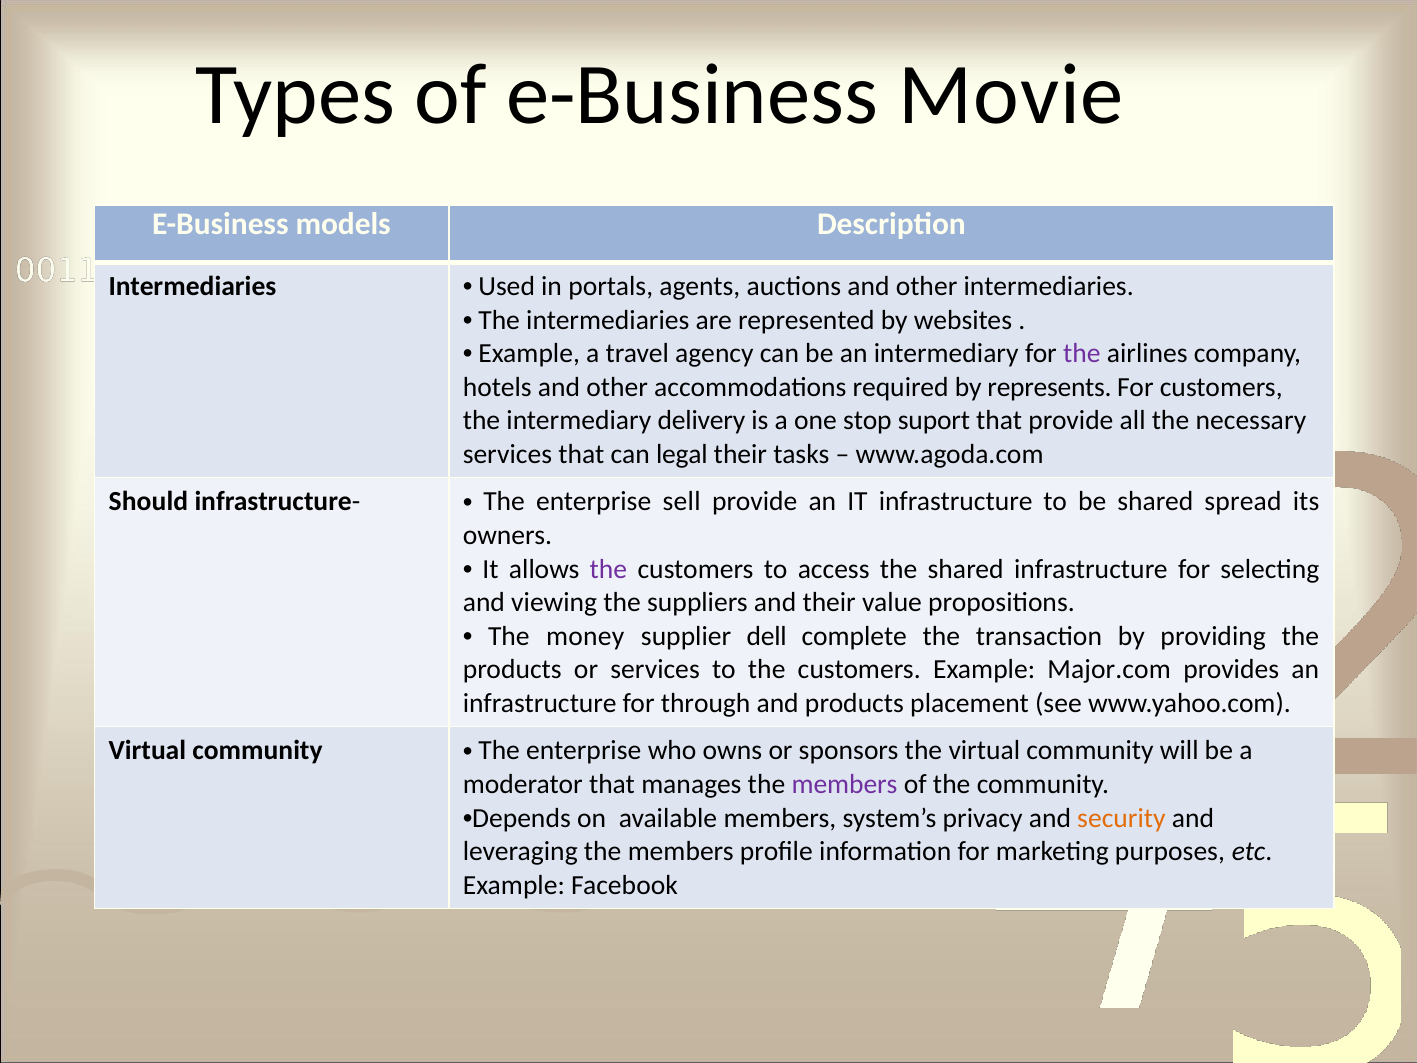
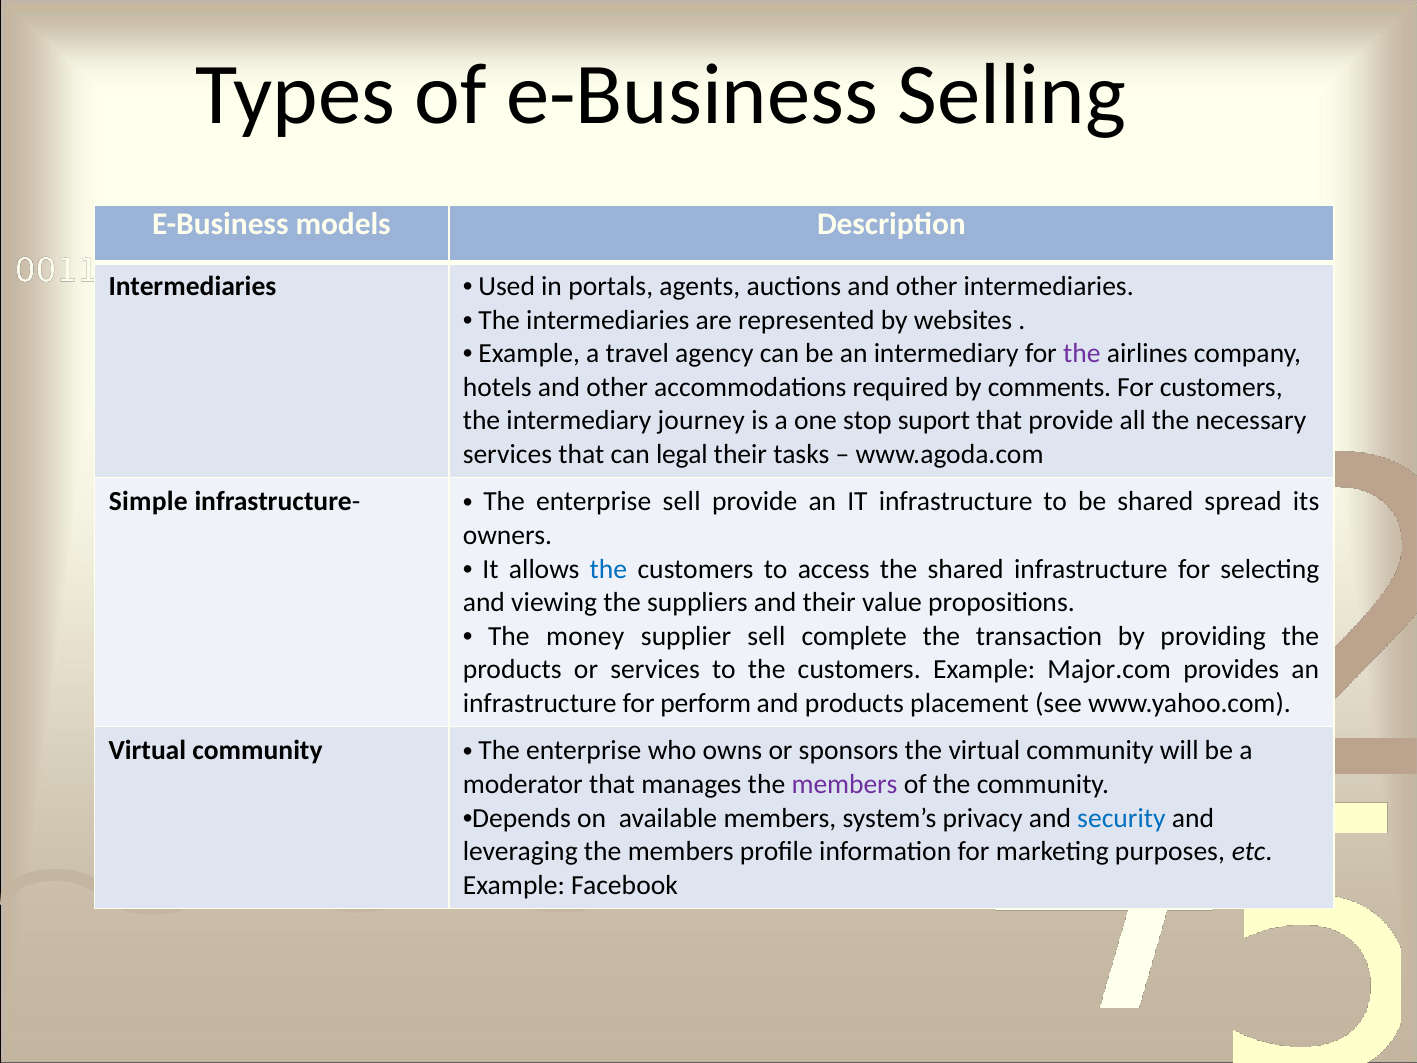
Movie: Movie -> Selling
represents: represents -> comments
delivery: delivery -> journey
Should: Should -> Simple
the at (608, 569) colour: purple -> blue
supplier dell: dell -> sell
through: through -> perform
security colour: orange -> blue
